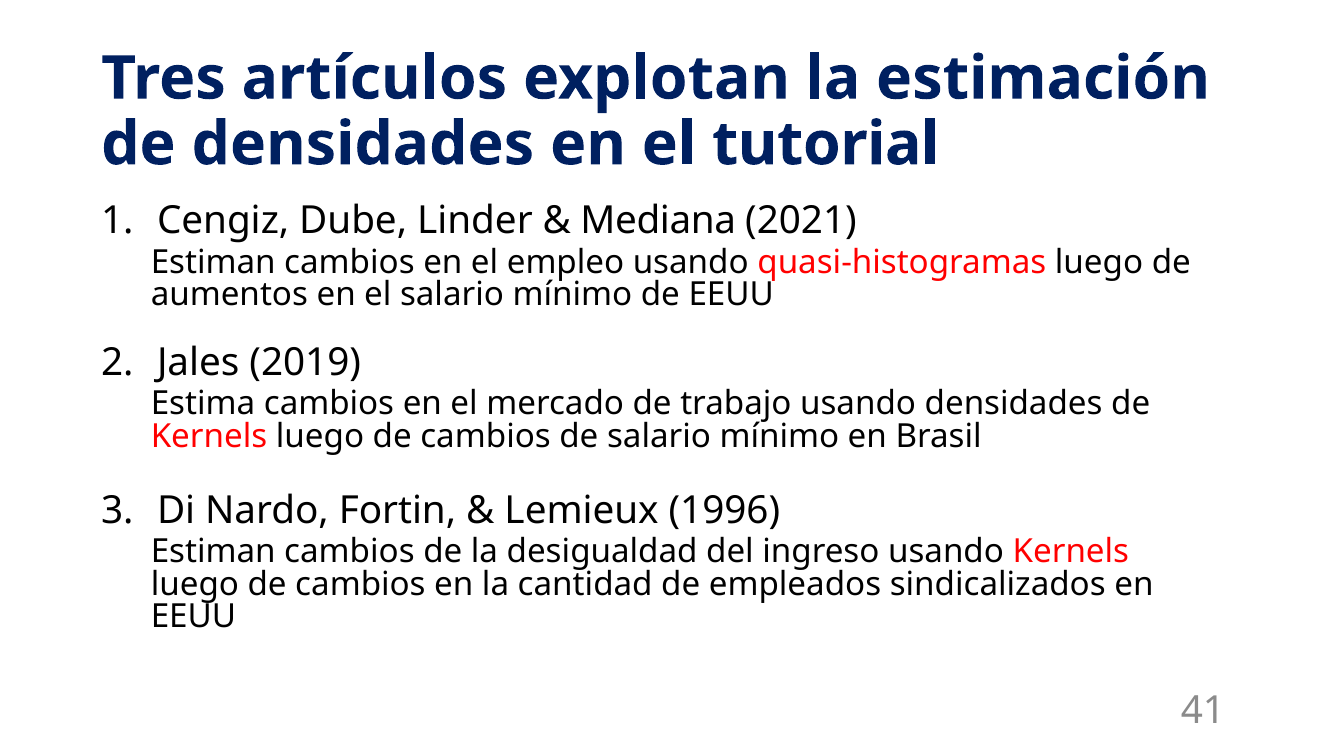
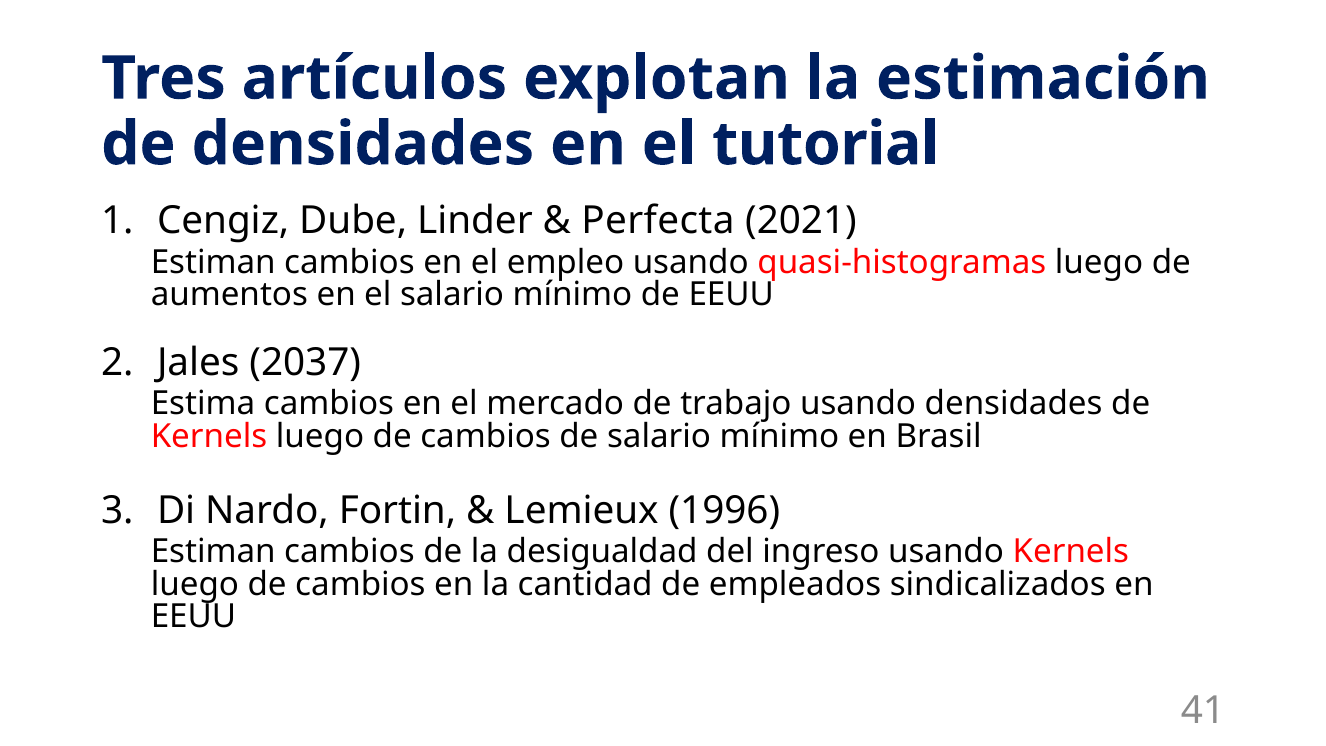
Mediana: Mediana -> Perfecta
2019: 2019 -> 2037
